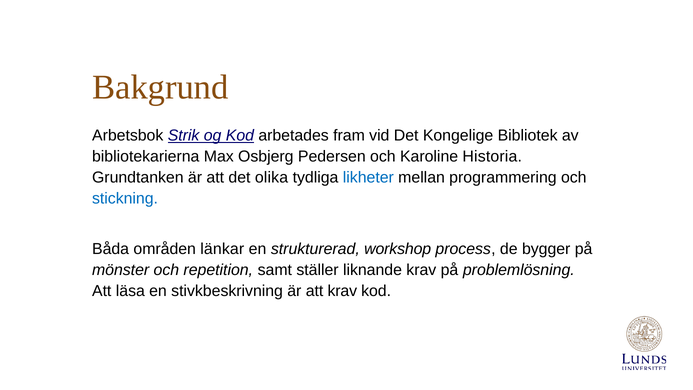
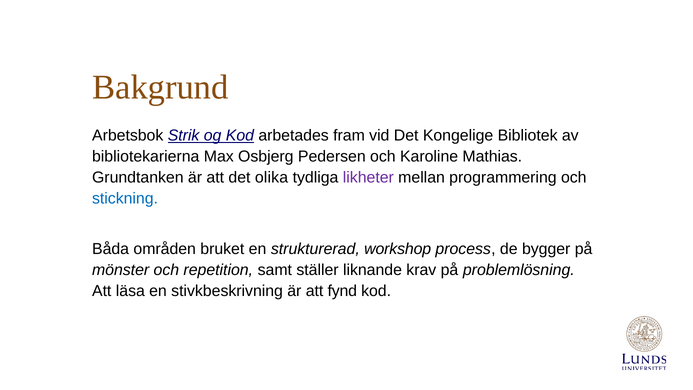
Historia: Historia -> Mathias
likheter colour: blue -> purple
länkar: länkar -> bruket
att krav: krav -> fynd
